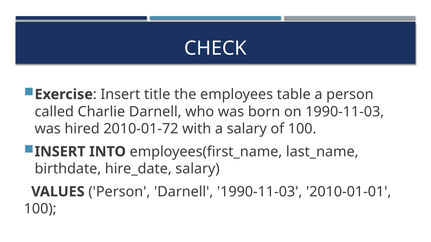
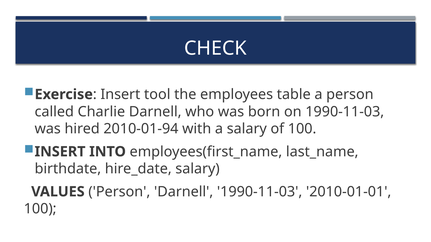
title: title -> tool
2010-01-72: 2010-01-72 -> 2010-01-94
